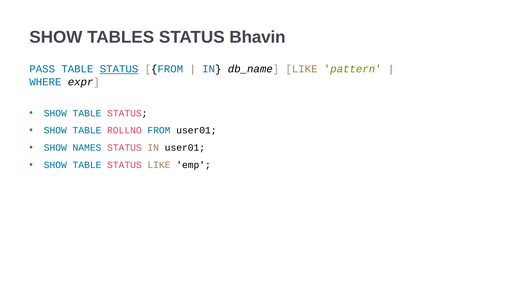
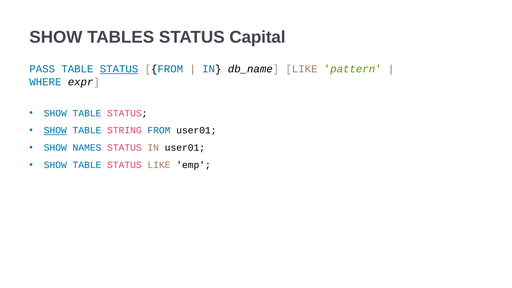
Bhavin: Bhavin -> Capital
SHOW at (55, 130) underline: none -> present
ROLLNO: ROLLNO -> STRING
